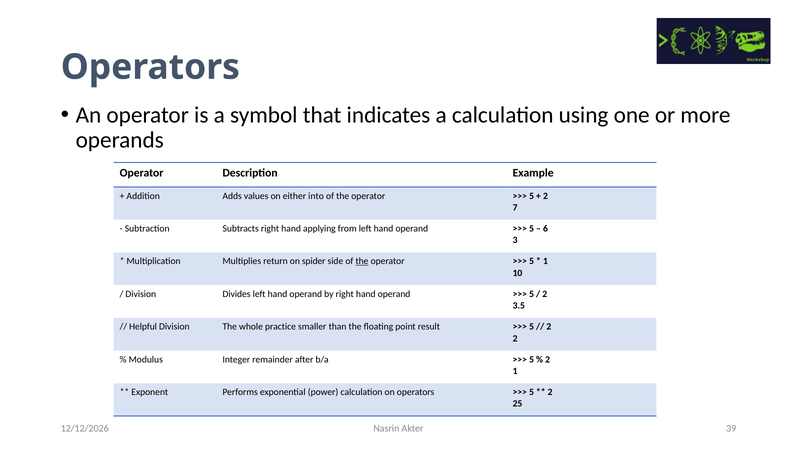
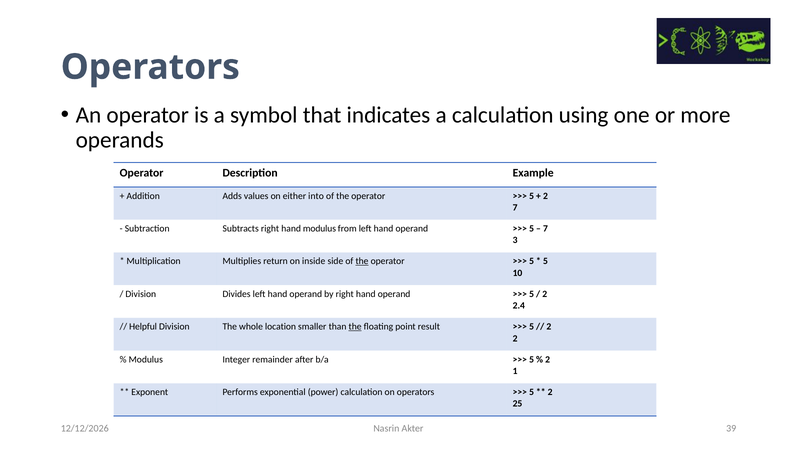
hand applying: applying -> modulus
6 at (545, 228): 6 -> 7
spider: spider -> inside
1 at (545, 261): 1 -> 5
3.5: 3.5 -> 2.4
practice: practice -> location
the at (355, 326) underline: none -> present
